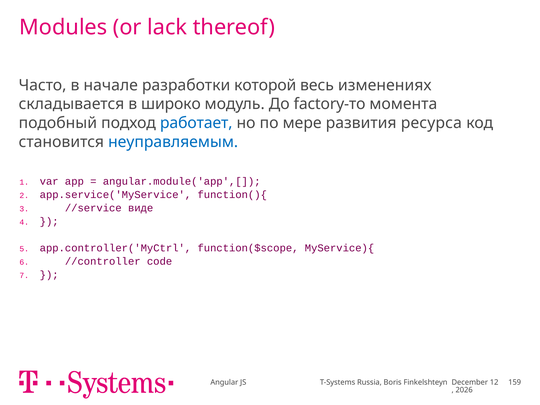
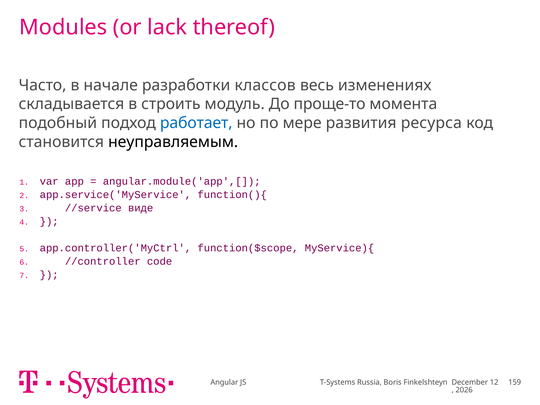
которой: которой -> классов
широко: широко -> строить
factory-то: factory-то -> проще-то
неуправляемым colour: blue -> black
